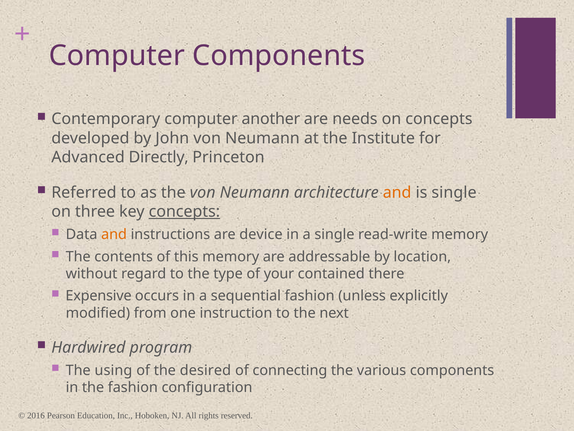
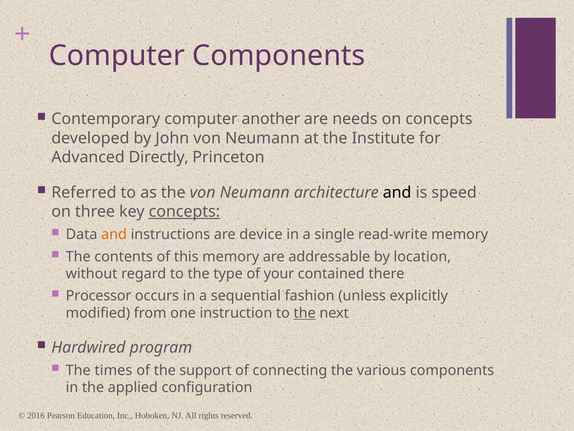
and at (397, 192) colour: orange -> black
is single: single -> speed
Expensive: Expensive -> Processor
the at (305, 313) underline: none -> present
using: using -> times
desired: desired -> support
the fashion: fashion -> applied
